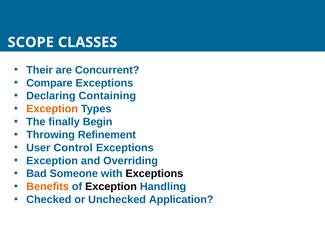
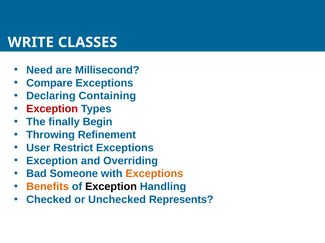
SCOPE: SCOPE -> WRITE
Their: Their -> Need
Concurrent: Concurrent -> Millisecond
Exception at (52, 109) colour: orange -> red
Control: Control -> Restrict
Exceptions at (154, 174) colour: black -> orange
Application: Application -> Represents
